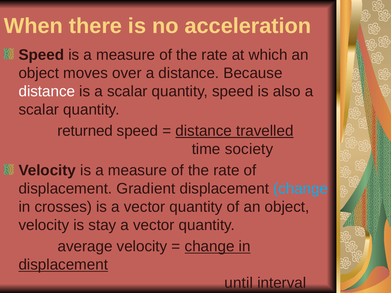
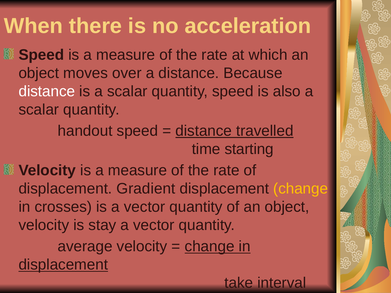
returned: returned -> handout
society: society -> starting
change at (301, 189) colour: light blue -> yellow
until: until -> take
